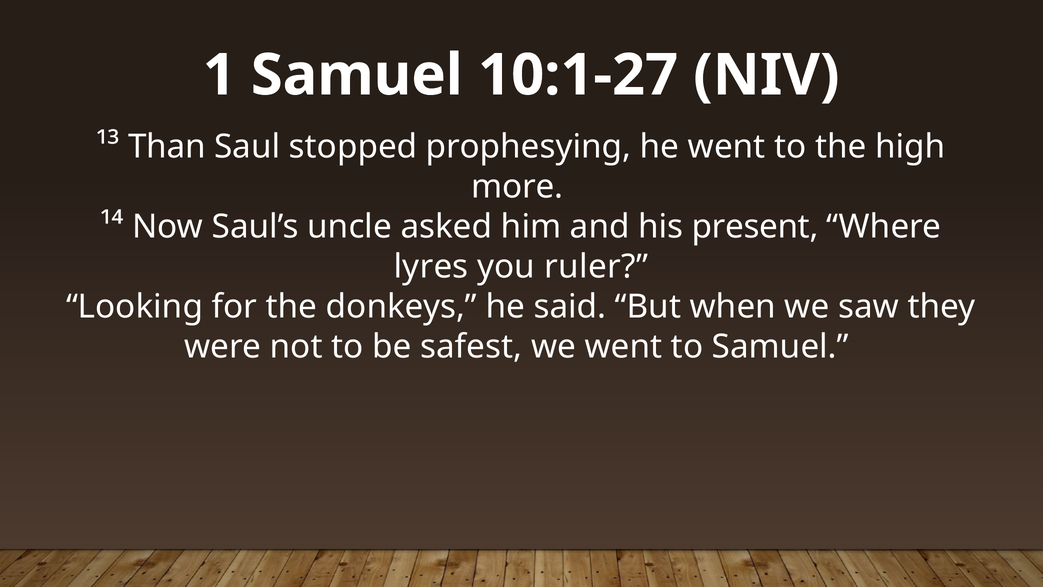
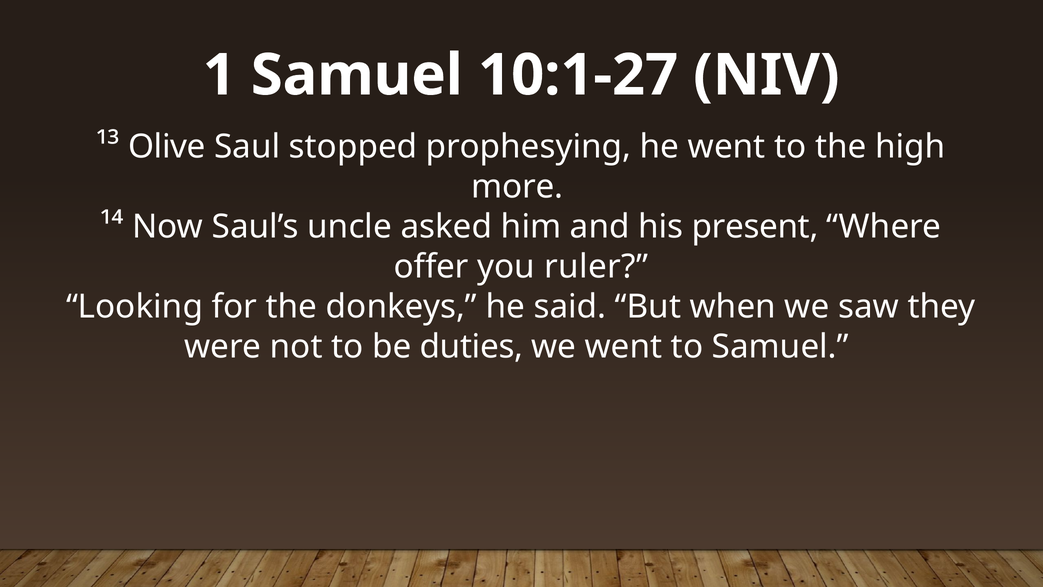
Than: Than -> Olive
lyres: lyres -> offer
safest: safest -> duties
